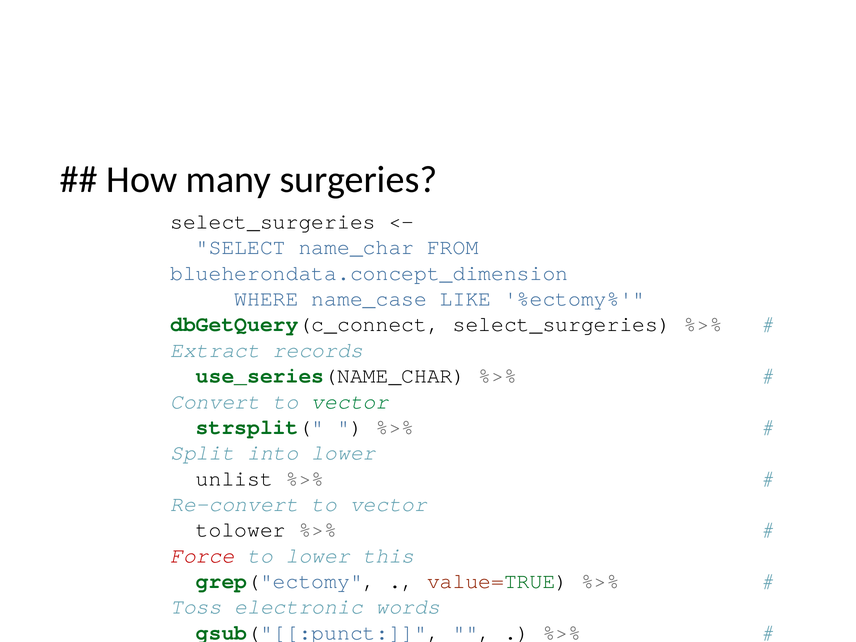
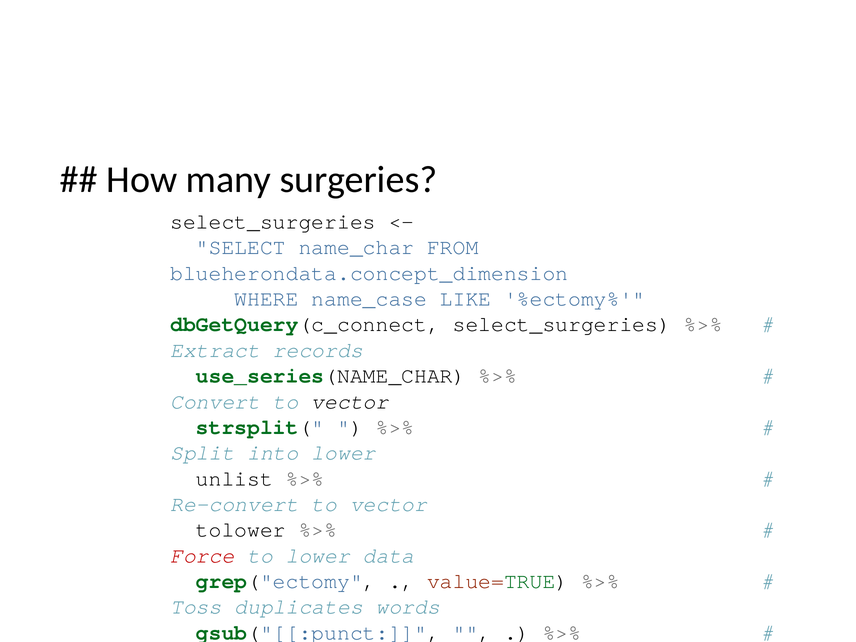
vector at (350, 401) colour: green -> black
this: this -> data
Toss electronic: electronic -> duplicates
